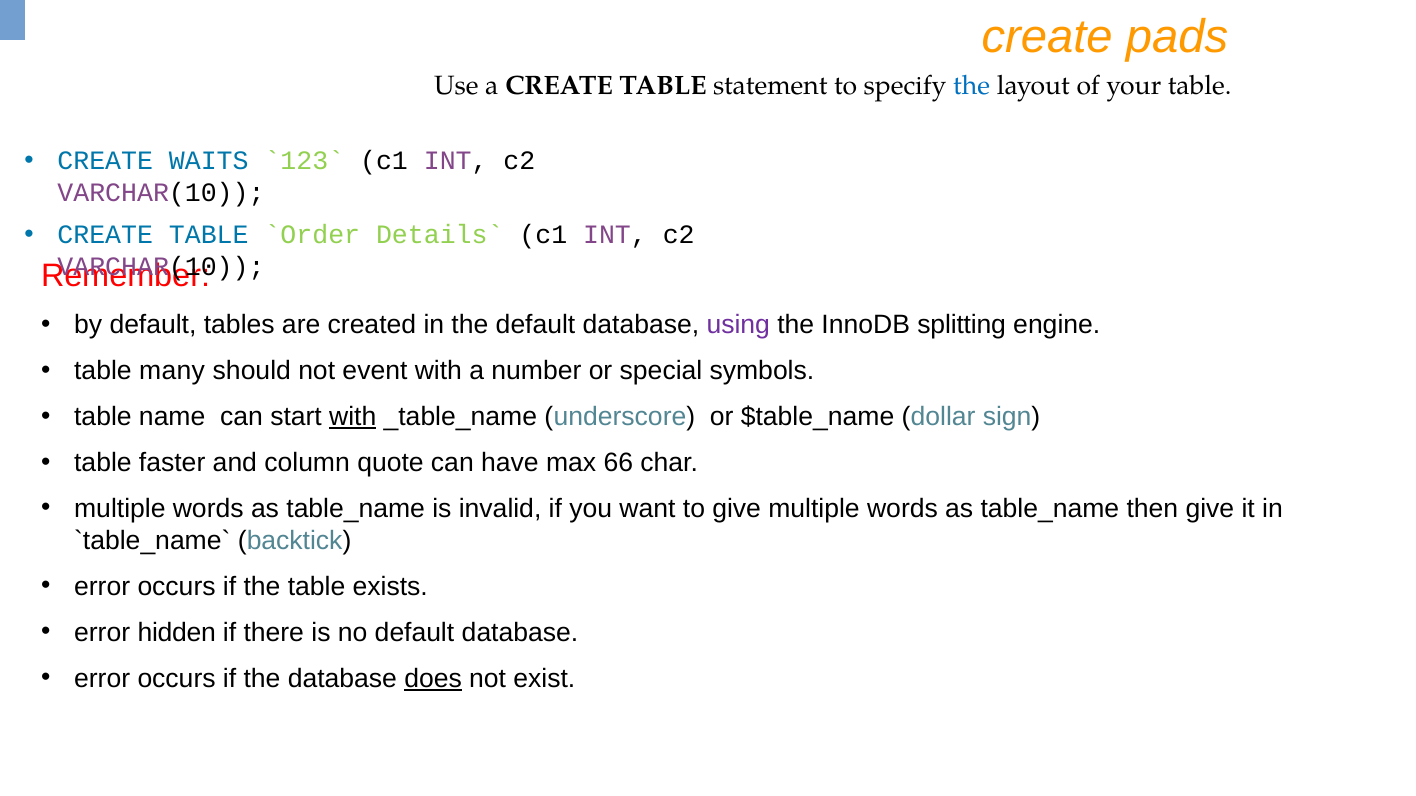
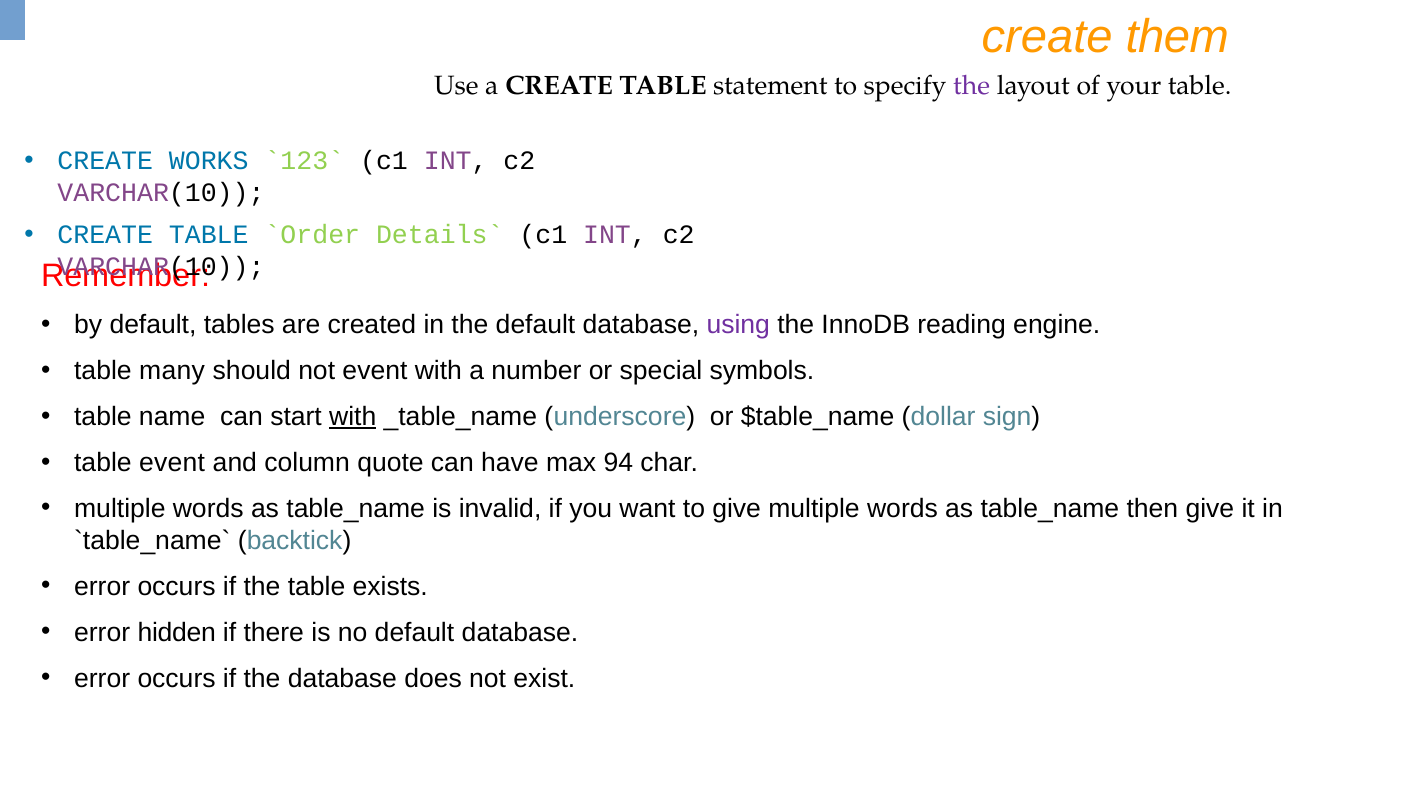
pads: pads -> them
the at (972, 86) colour: blue -> purple
WAITS: WAITS -> WORKS
splitting: splitting -> reading
table faster: faster -> event
66: 66 -> 94
does underline: present -> none
